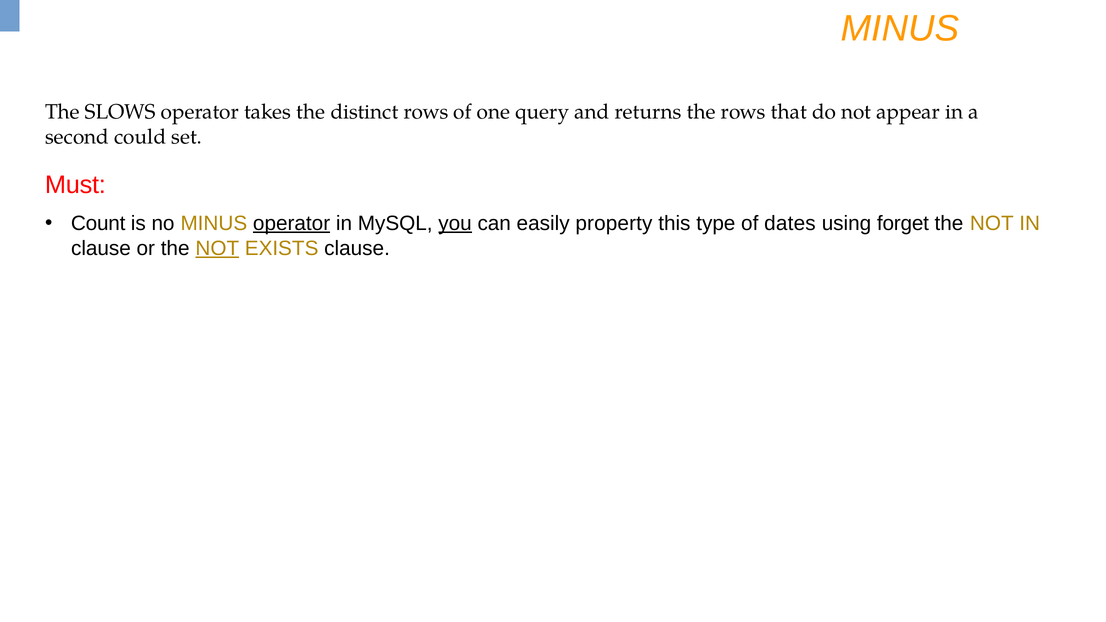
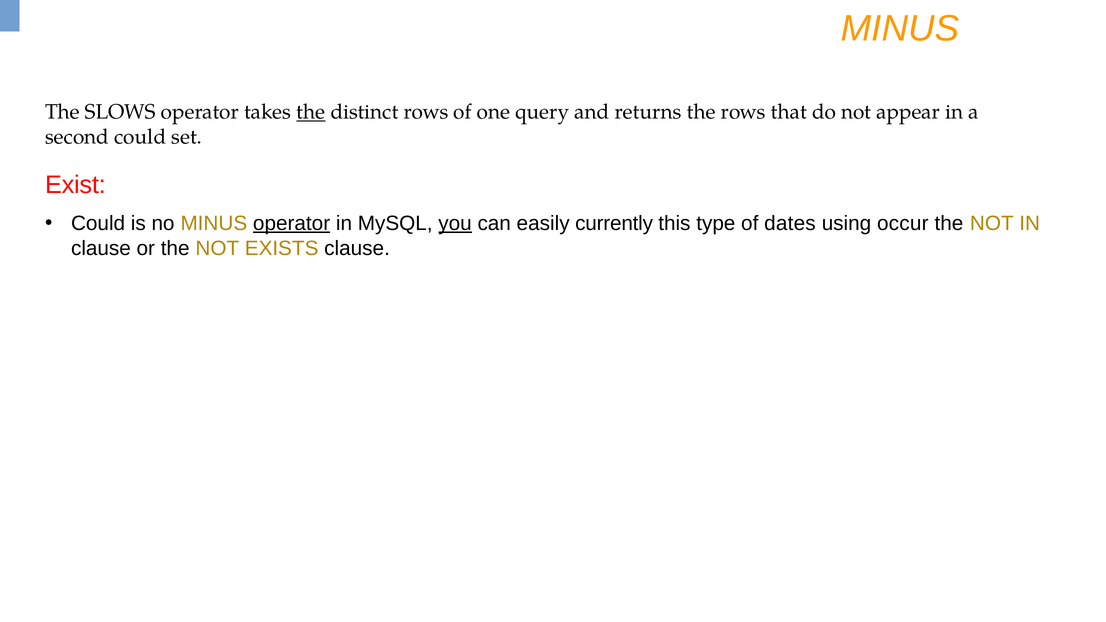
the at (311, 112) underline: none -> present
Must: Must -> Exist
Count at (98, 223): Count -> Could
property: property -> currently
forget: forget -> occur
NOT at (217, 248) underline: present -> none
